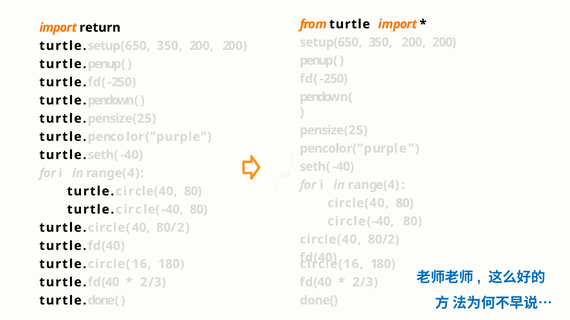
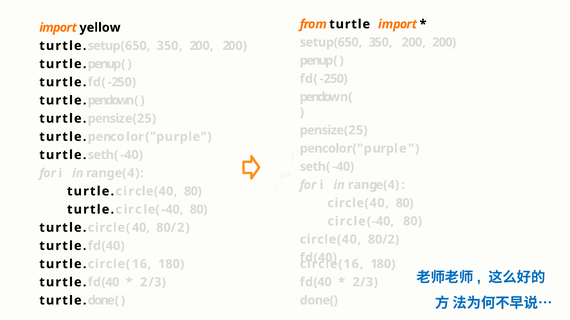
return: return -> yellow
